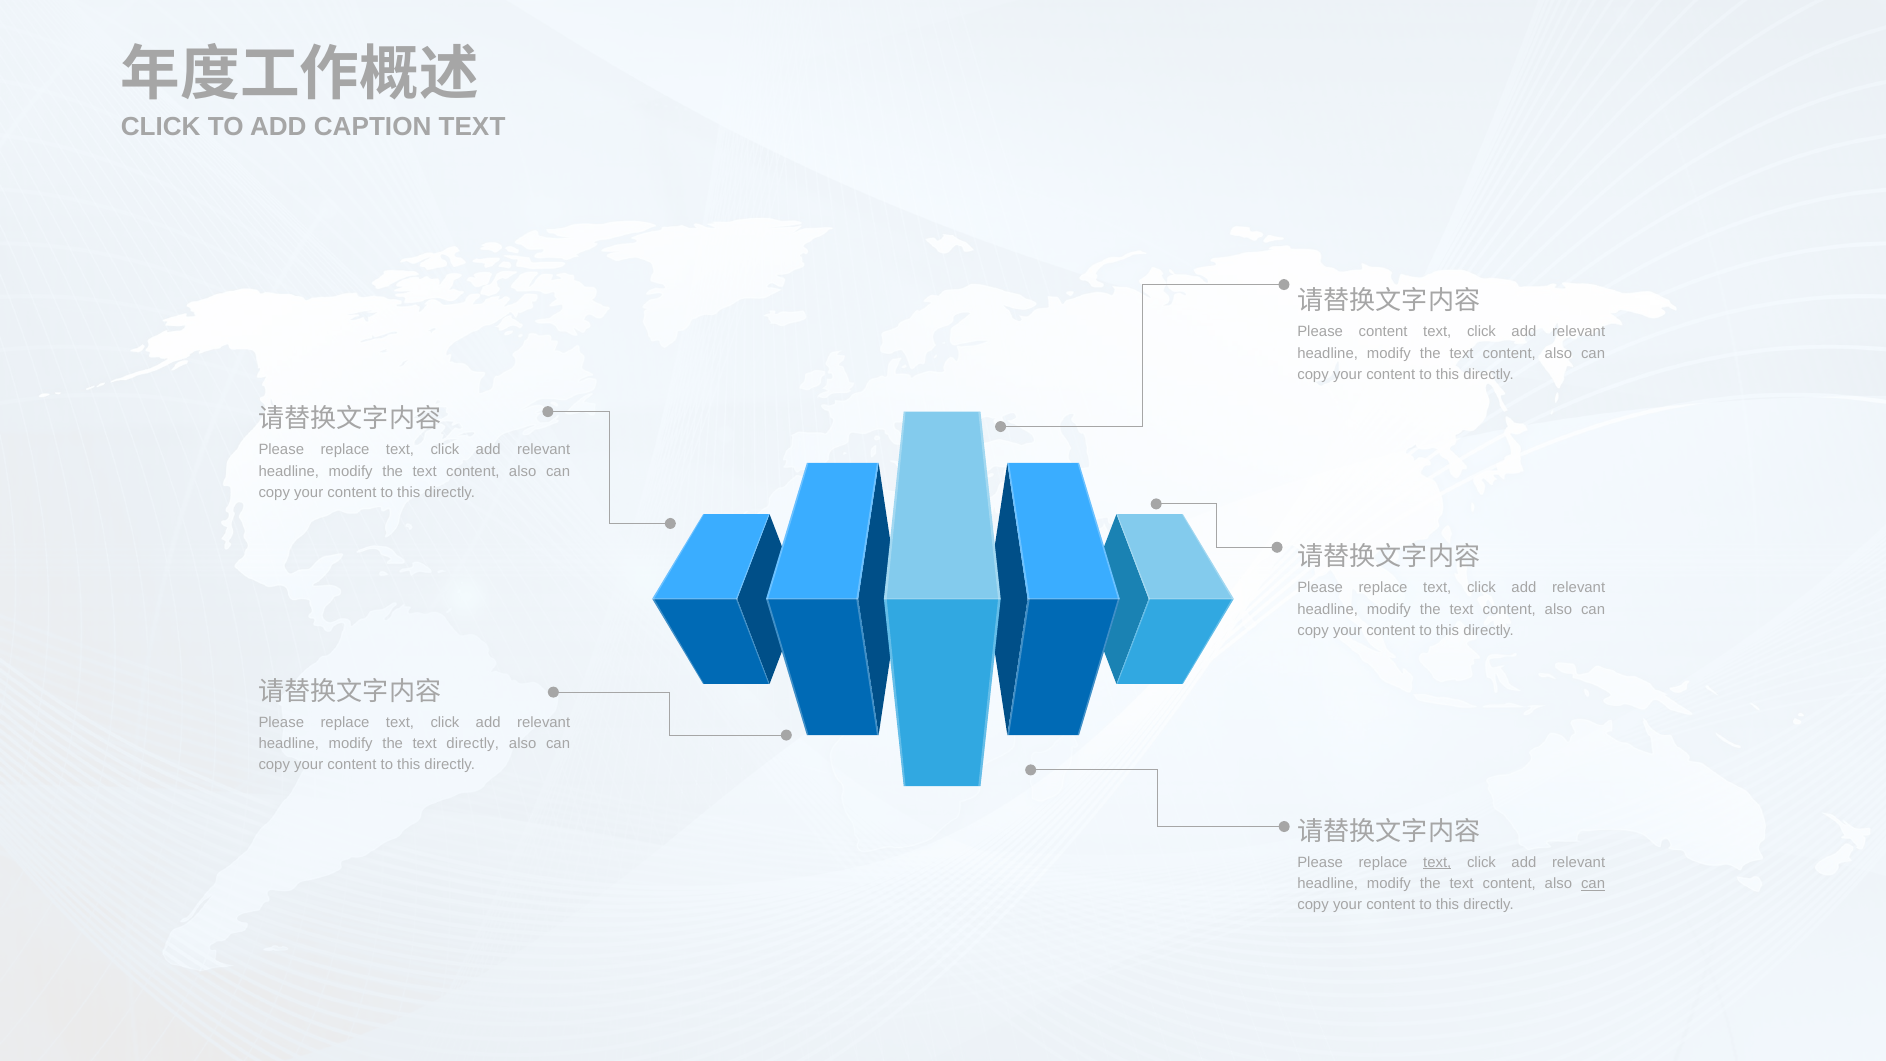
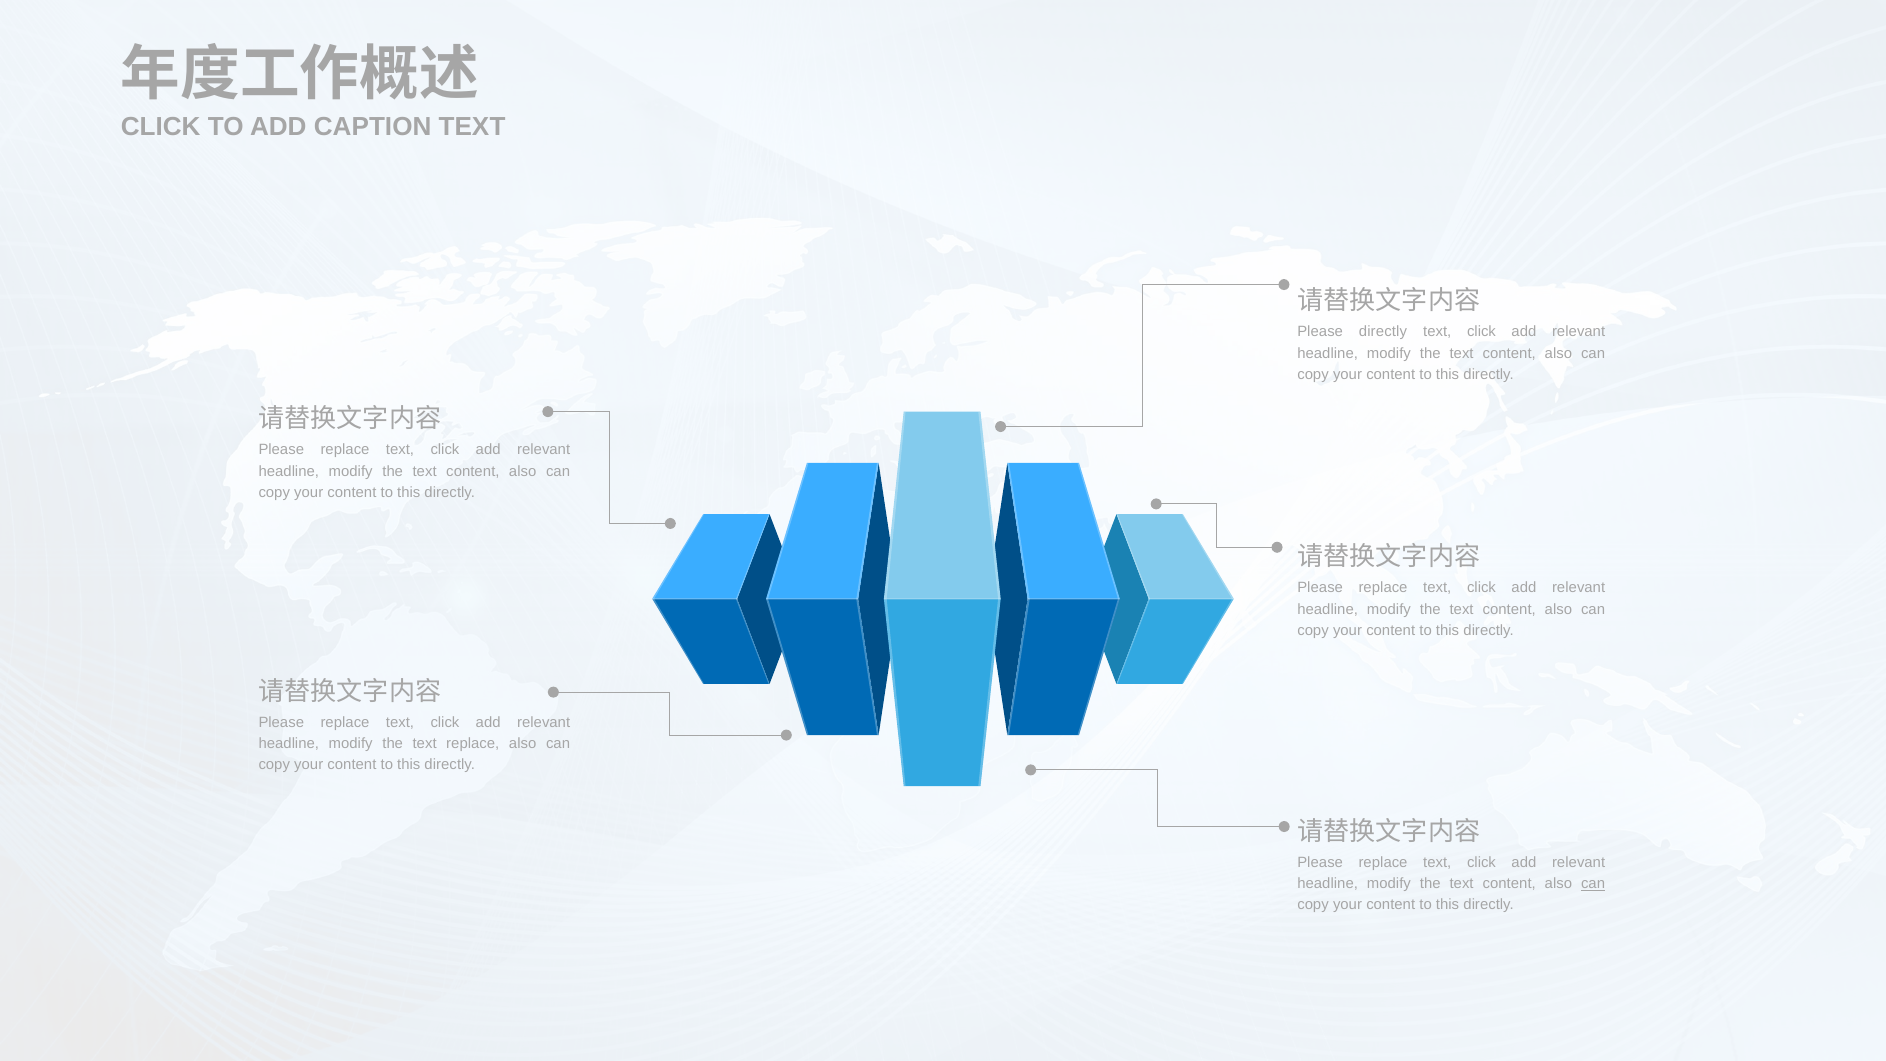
Please content: content -> directly
text directly: directly -> replace
text at (1437, 862) underline: present -> none
